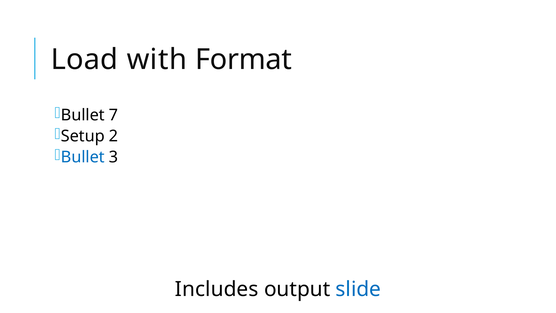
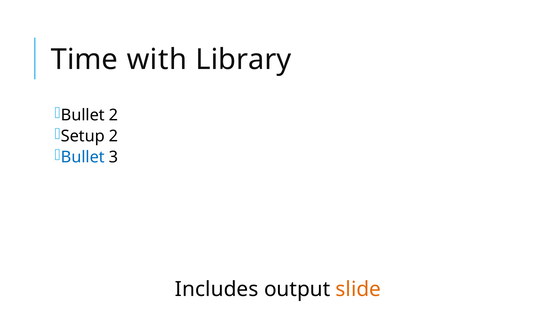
Load: Load -> Time
Format: Format -> Library
Bullet 7: 7 -> 2
slide colour: blue -> orange
